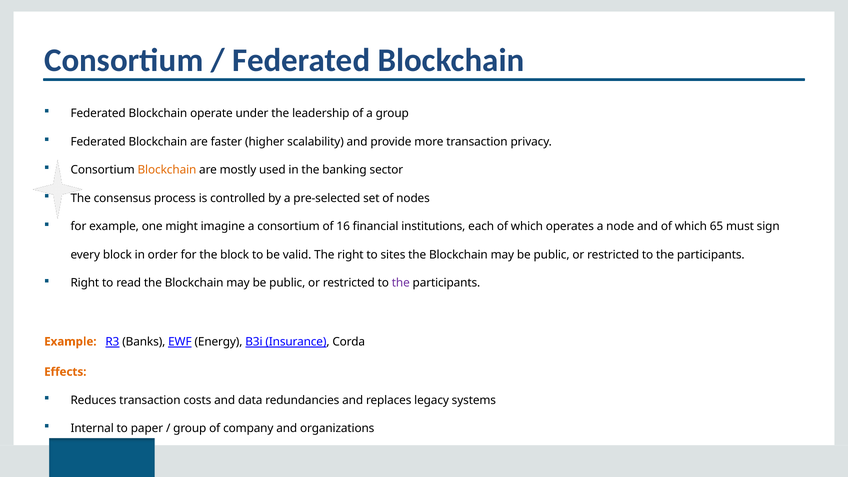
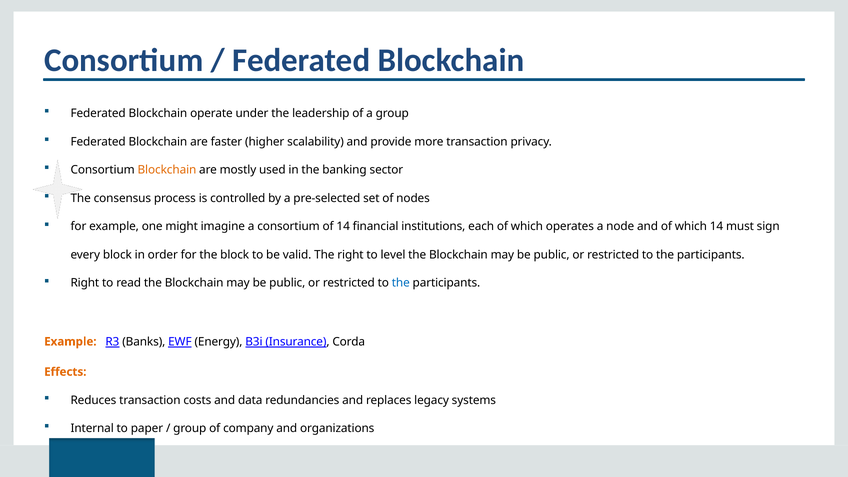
of 16: 16 -> 14
which 65: 65 -> 14
sites: sites -> level
the at (401, 283) colour: purple -> blue
